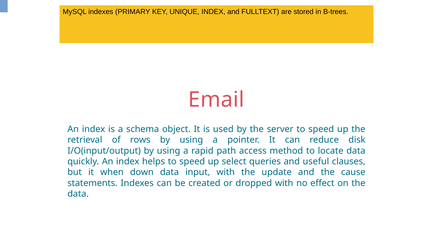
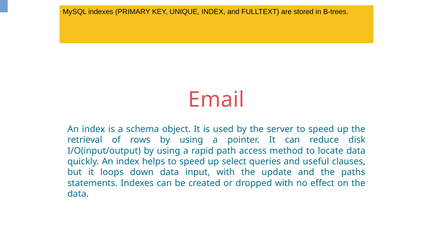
when: when -> loops
cause: cause -> paths
